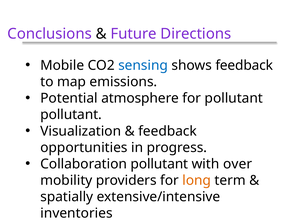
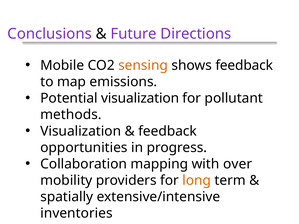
sensing colour: blue -> orange
Potential atmosphere: atmosphere -> visualization
pollutant at (71, 115): pollutant -> methods
Collaboration pollutant: pollutant -> mapping
